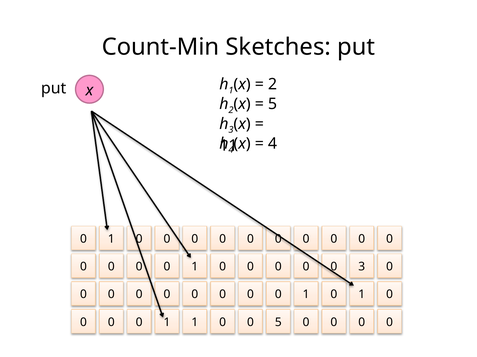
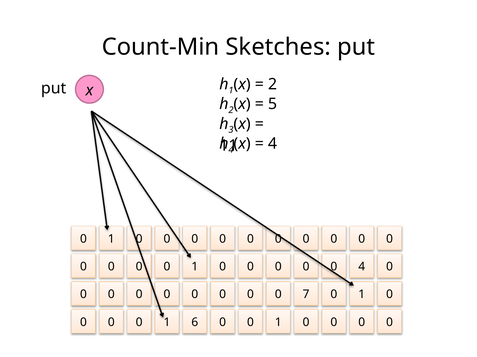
3 at (362, 267): 3 -> 4
1 at (306, 295): 1 -> 7
1 1: 1 -> 6
5 at (278, 323): 5 -> 1
